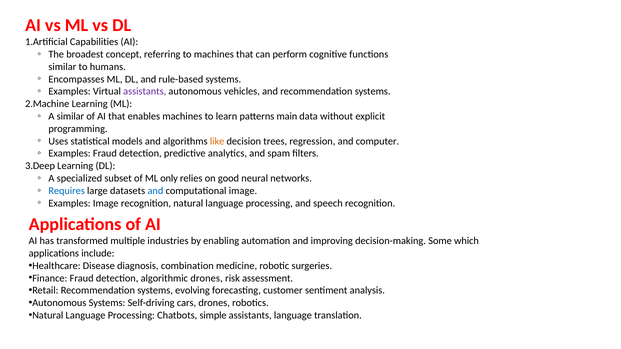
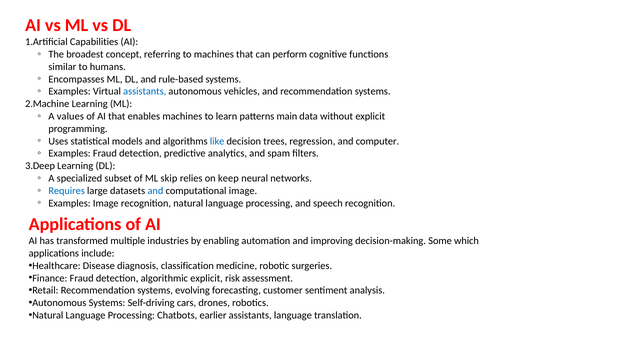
assistants at (145, 92) colour: purple -> blue
A similar: similar -> values
like colour: orange -> blue
only: only -> skip
good: good -> keep
combination: combination -> classification
algorithmic drones: drones -> explicit
simple: simple -> earlier
